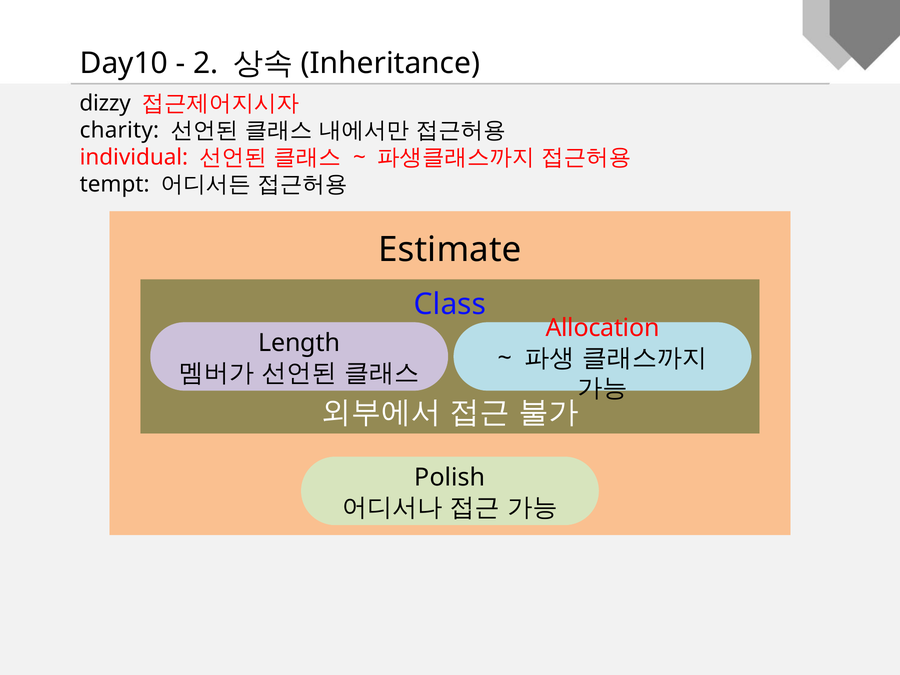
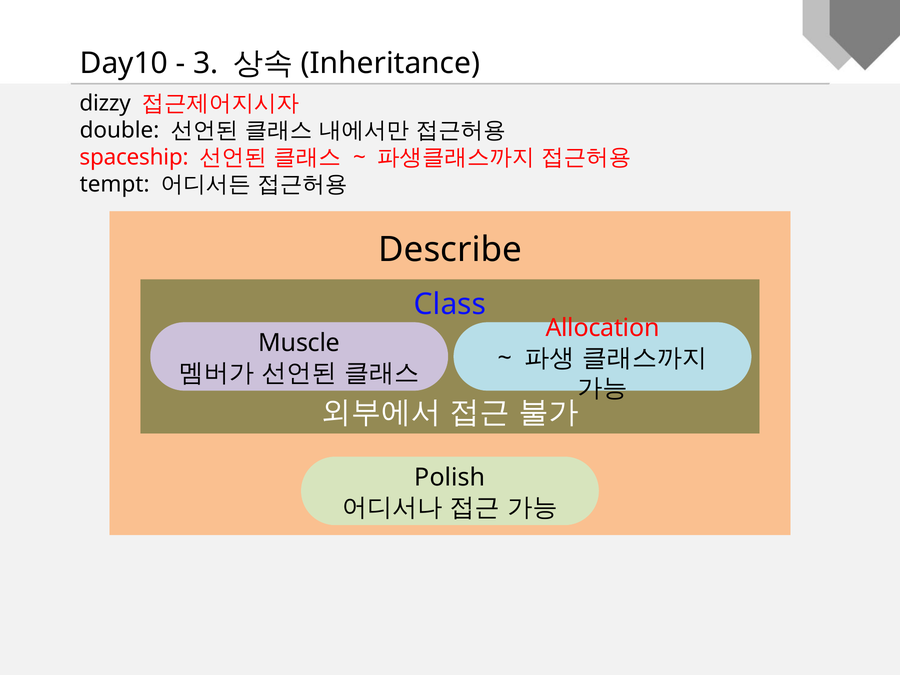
2: 2 -> 3
charity: charity -> double
individual: individual -> spaceship
Estimate: Estimate -> Describe
Length: Length -> Muscle
